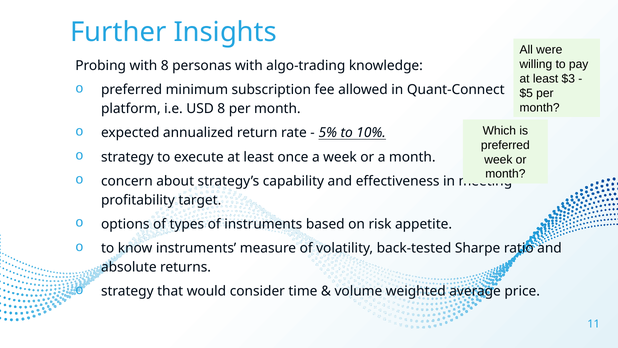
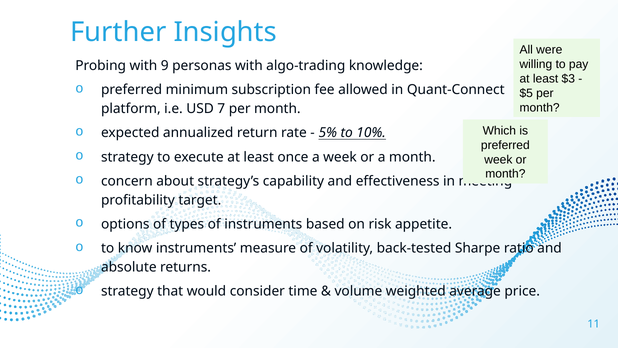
with 8: 8 -> 9
USD 8: 8 -> 7
